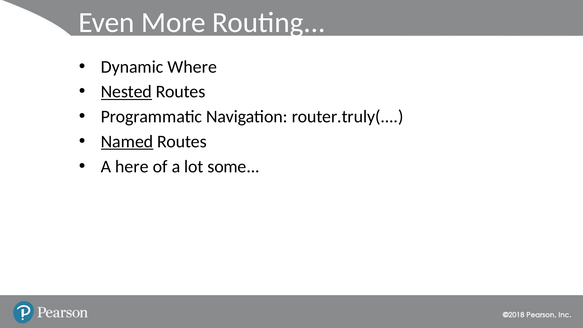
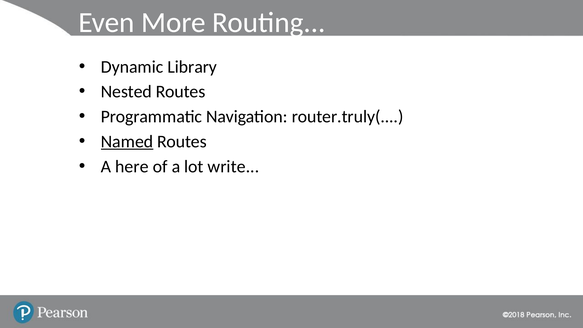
Where: Where -> Library
Nested underline: present -> none
some: some -> write
